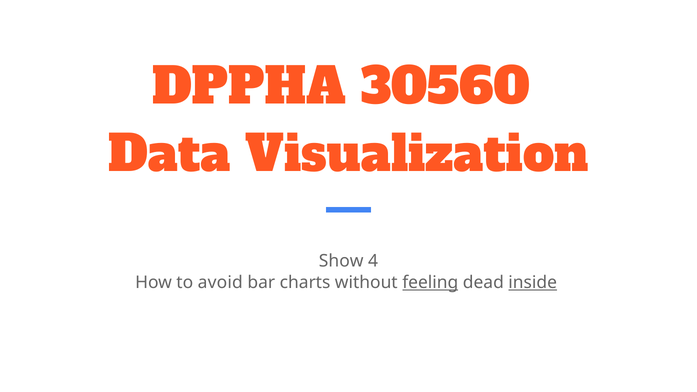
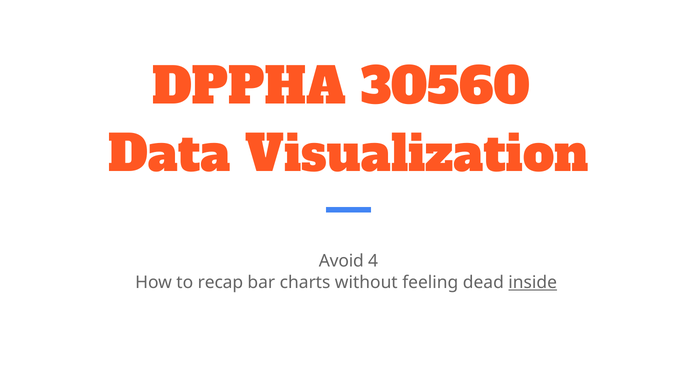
Show: Show -> Avoid
avoid: avoid -> recap
feeling underline: present -> none
